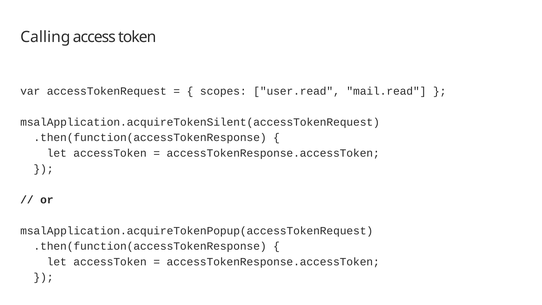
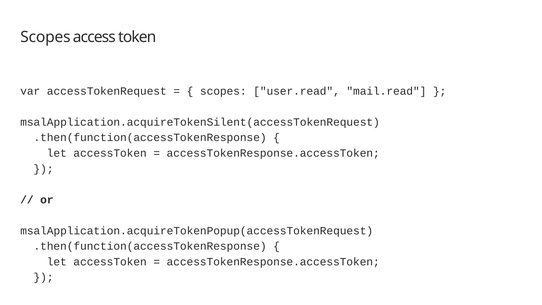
Calling at (45, 37): Calling -> Scopes
